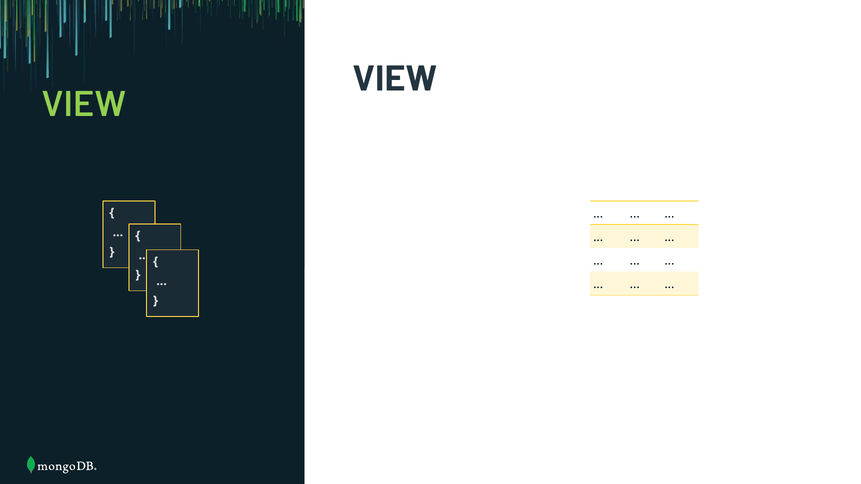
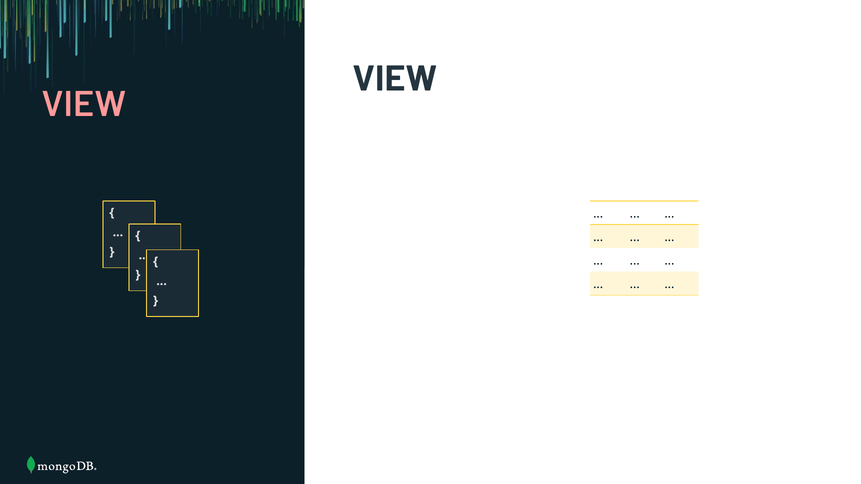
VIEW at (84, 104) colour: light green -> pink
